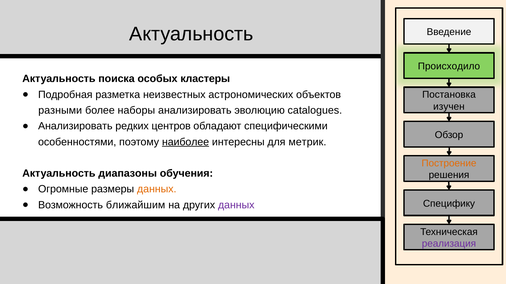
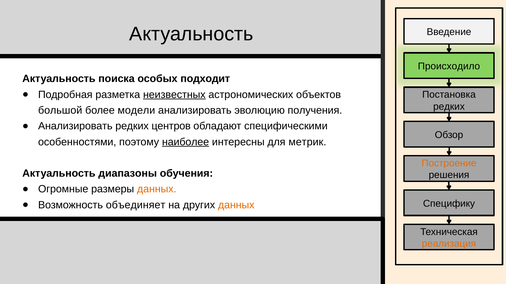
кластеры: кластеры -> подходит
неизвестных underline: none -> present
изучен at (449, 107): изучен -> редких
разными: разными -> большой
наборы: наборы -> модели
catalogues: catalogues -> получения
ближайшим: ближайшим -> объединяет
данных at (236, 205) colour: purple -> orange
реализация colour: purple -> orange
